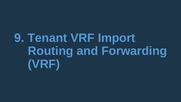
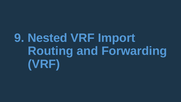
Tenant: Tenant -> Nested
